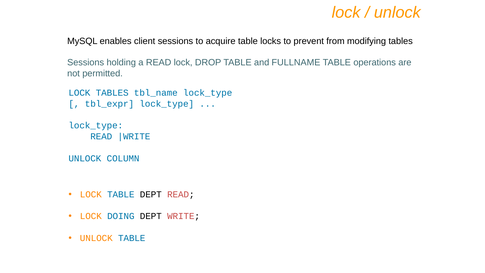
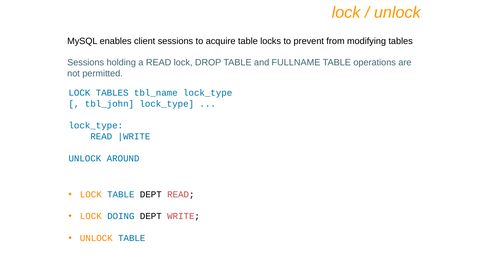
tbl_expr: tbl_expr -> tbl_john
COLUMN: COLUMN -> AROUND
